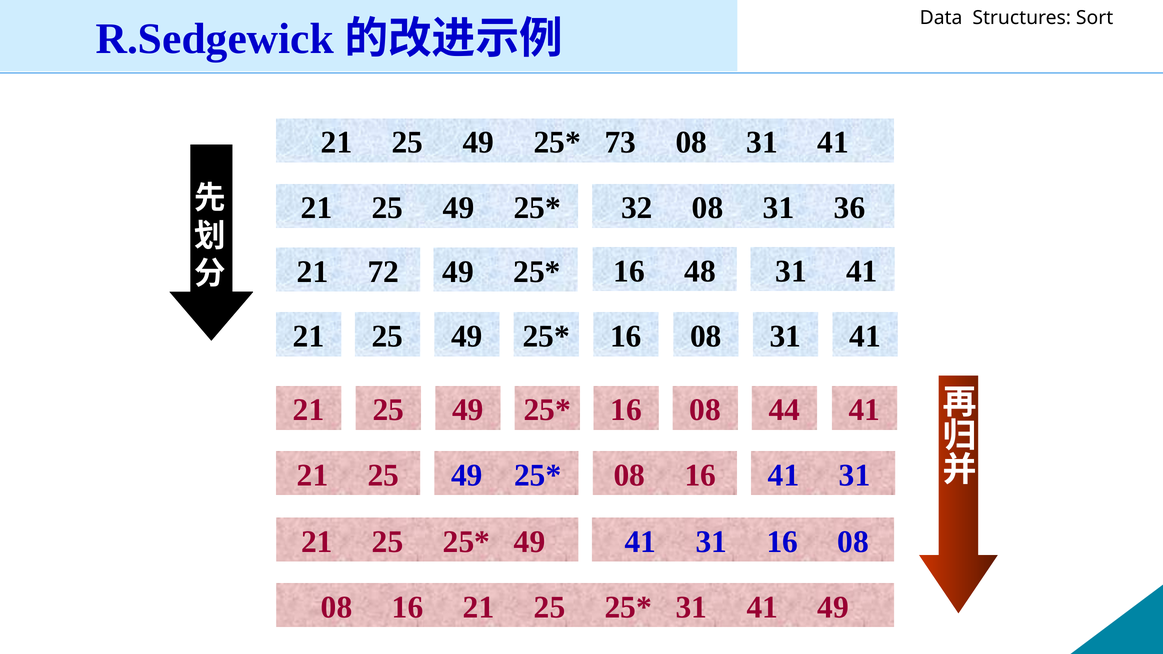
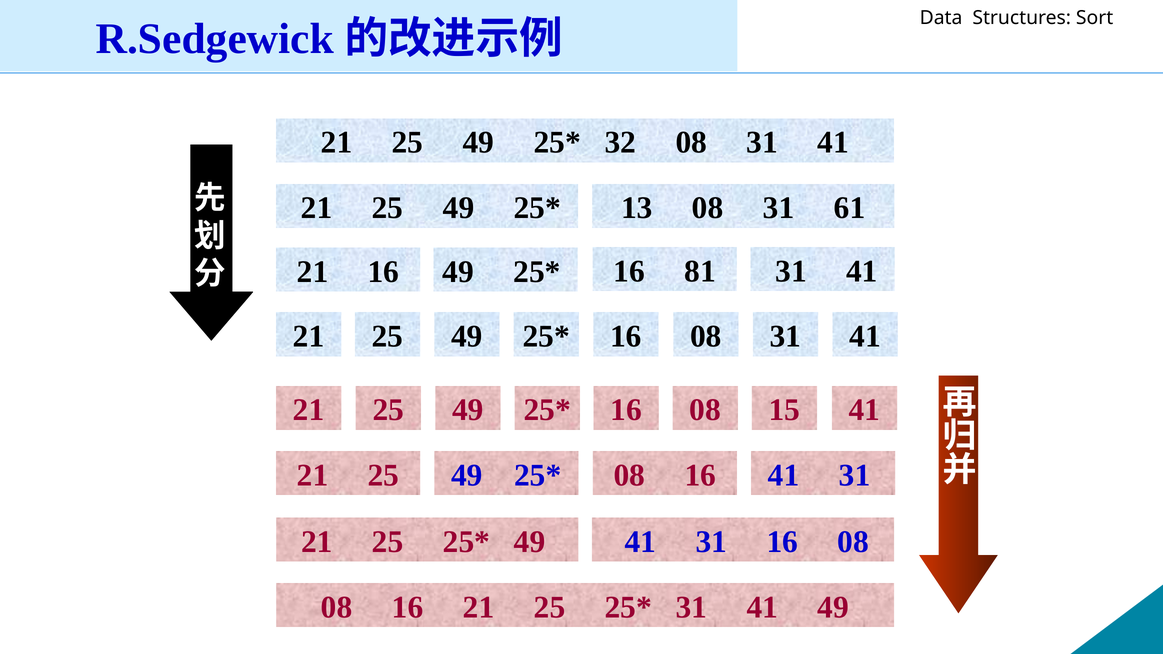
73: 73 -> 32
32: 32 -> 13
36: 36 -> 61
21 72: 72 -> 16
48: 48 -> 81
44: 44 -> 15
